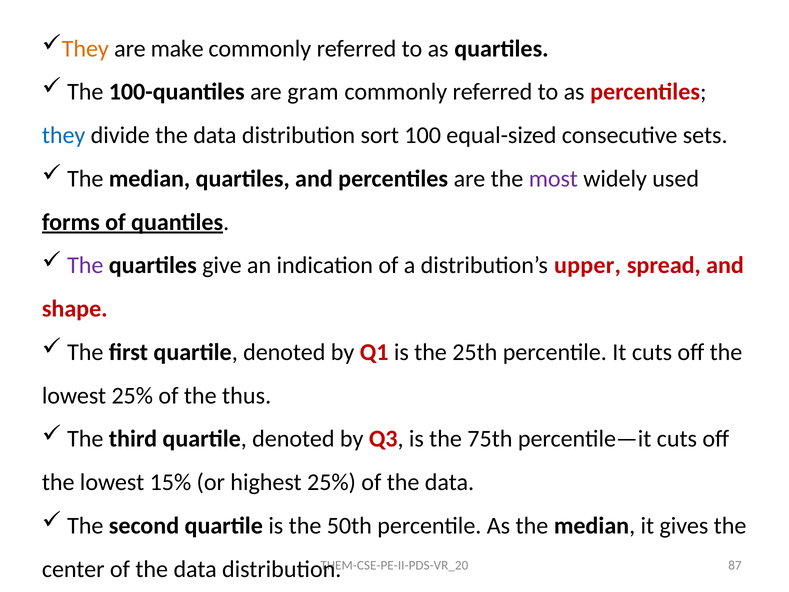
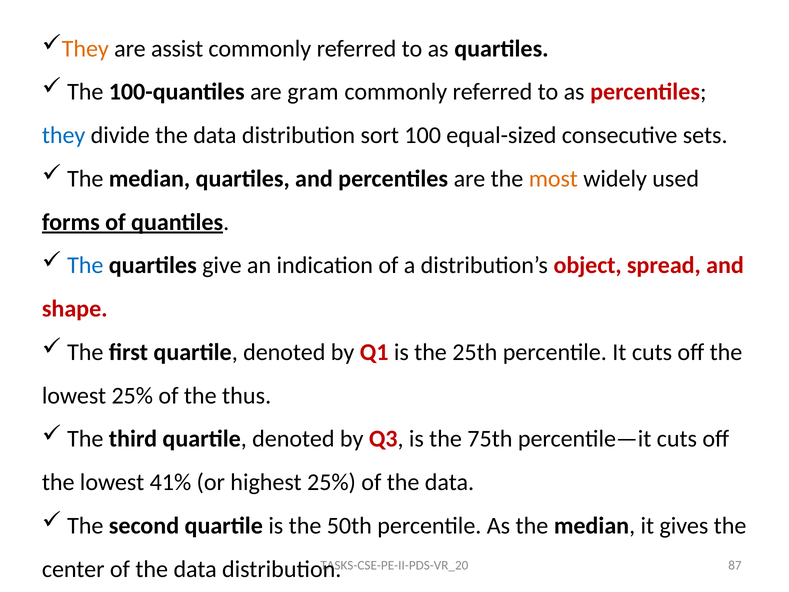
make: make -> assist
most colour: purple -> orange
The at (85, 265) colour: purple -> blue
upper: upper -> object
15%: 15% -> 41%
THEM-CSE-PE-II-PDS-VR_20: THEM-CSE-PE-II-PDS-VR_20 -> TASKS-CSE-PE-II-PDS-VR_20
